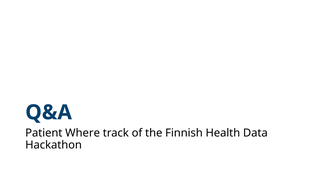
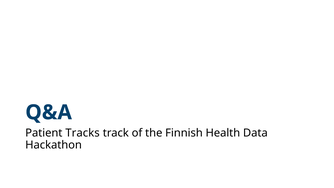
Where: Where -> Tracks
